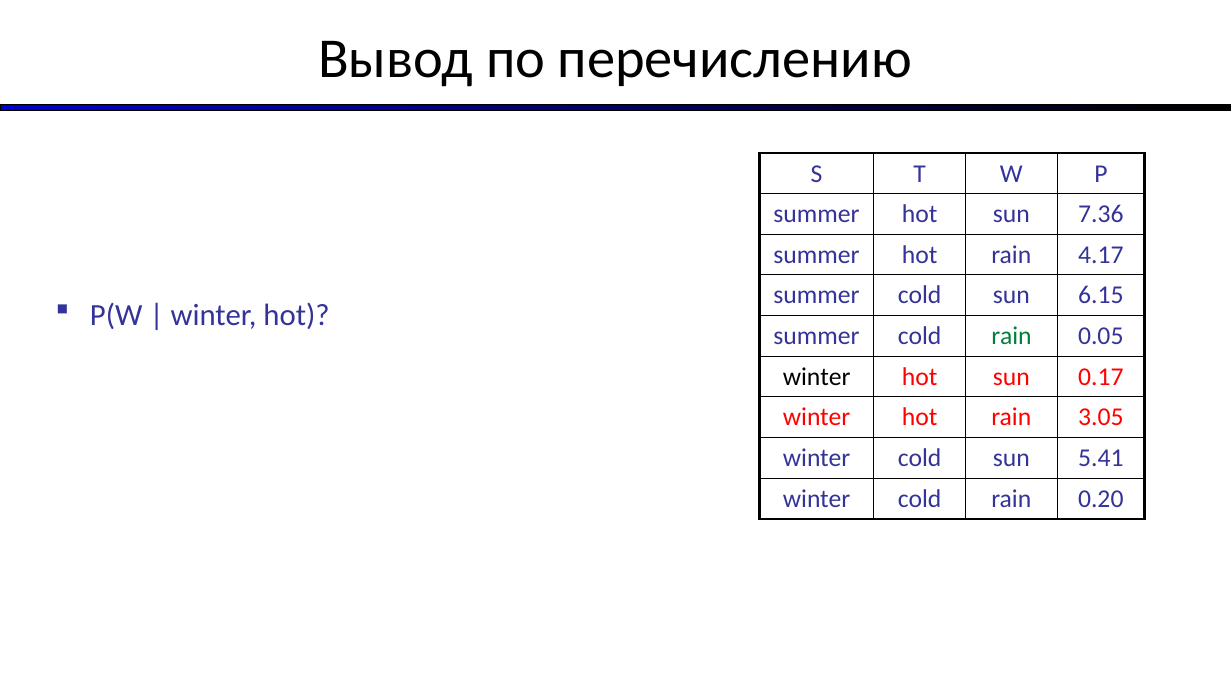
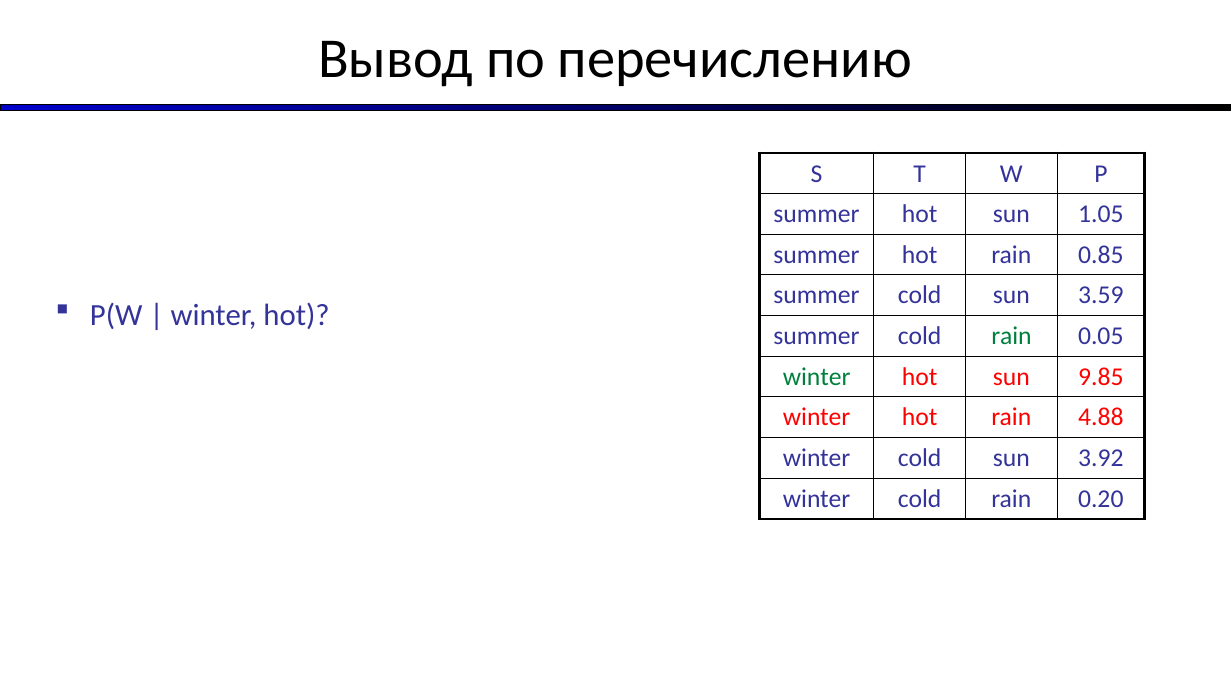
7.36: 7.36 -> 1.05
4.17: 4.17 -> 0.85
6.15: 6.15 -> 3.59
winter at (817, 377) colour: black -> green
0.17: 0.17 -> 9.85
3.05: 3.05 -> 4.88
5.41: 5.41 -> 3.92
